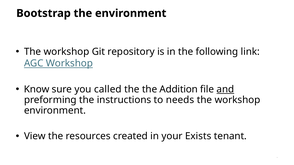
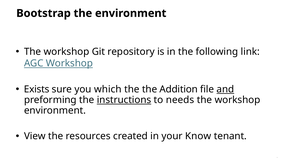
Know: Know -> Exists
called: called -> which
instructions underline: none -> present
Exists: Exists -> Know
